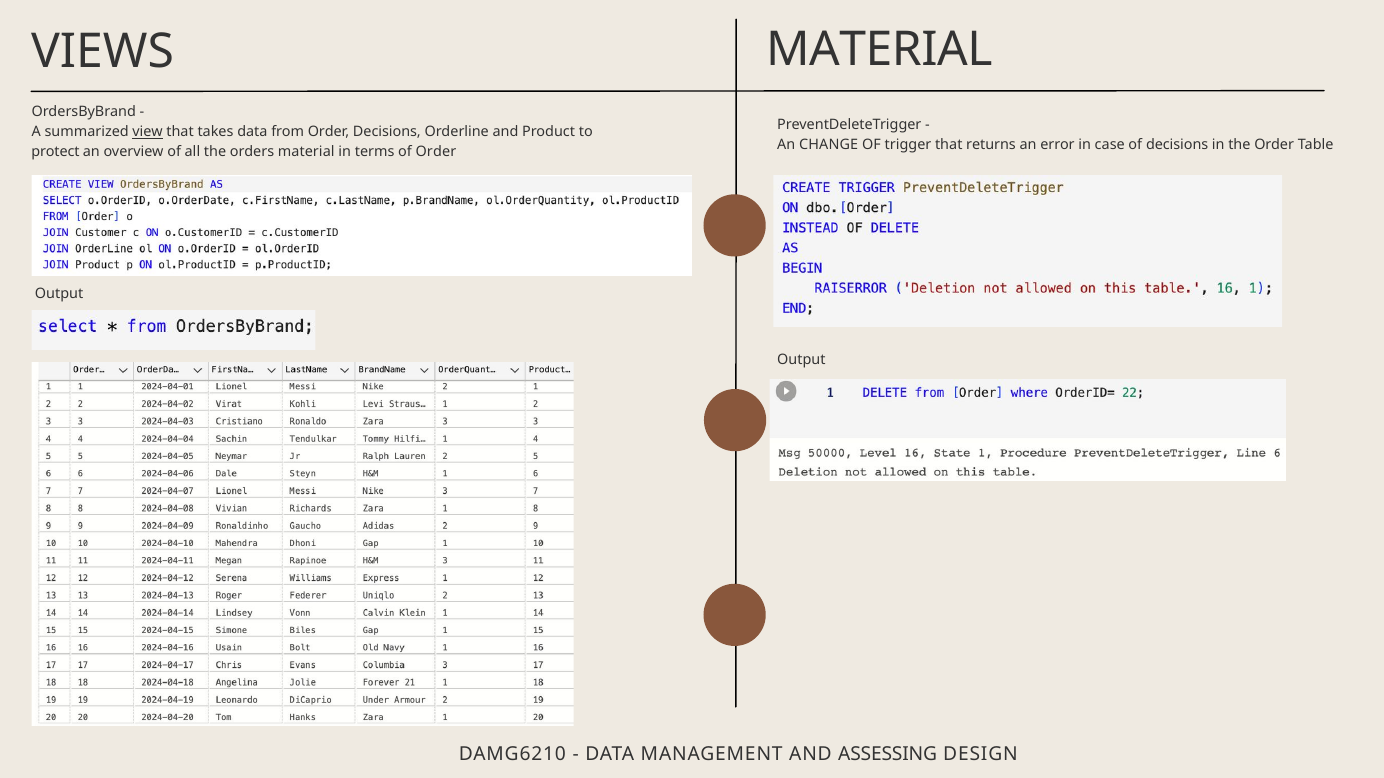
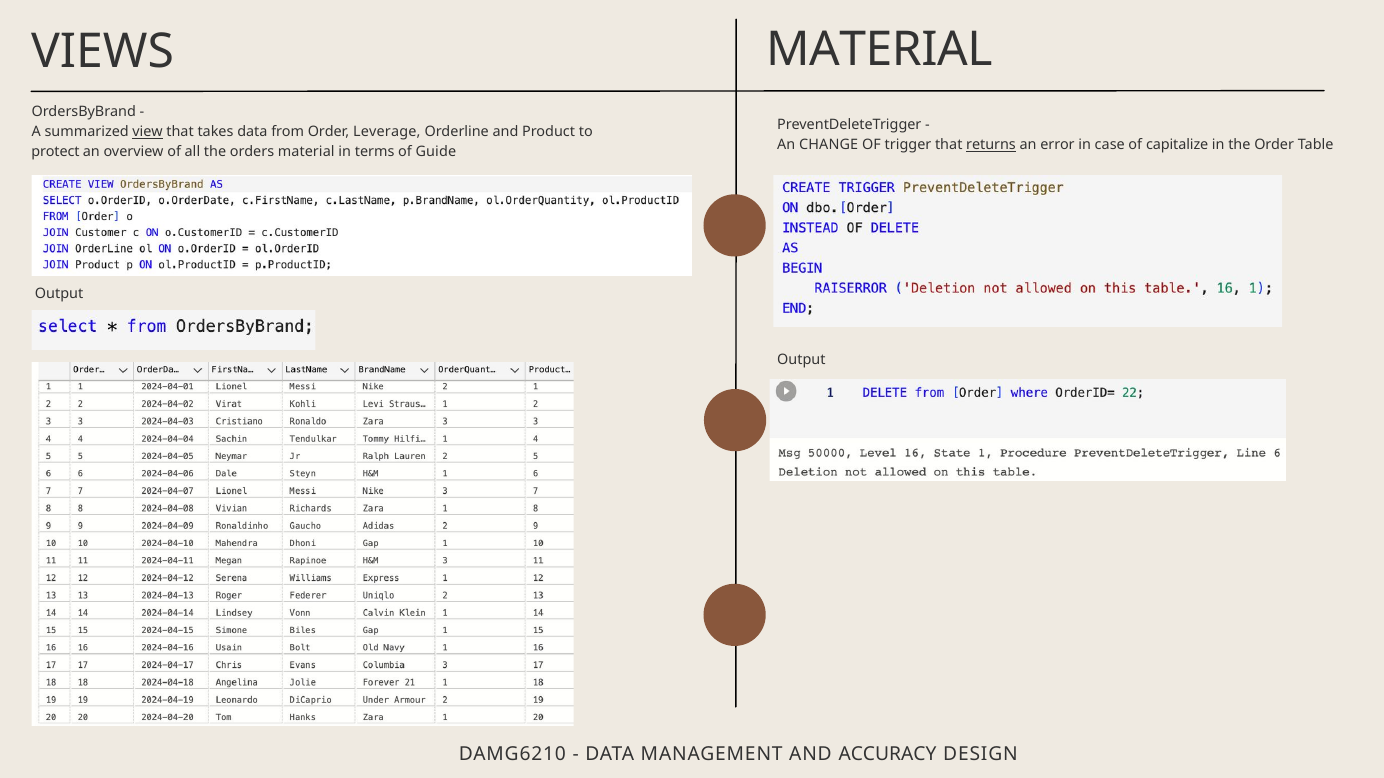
Order Decisions: Decisions -> Leverage
returns underline: none -> present
of decisions: decisions -> capitalize
of Order: Order -> Guide
ASSESSING: ASSESSING -> ACCURACY
